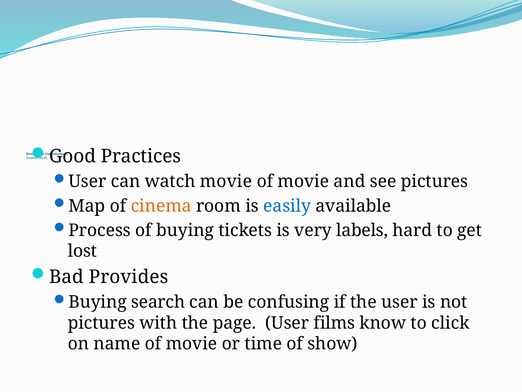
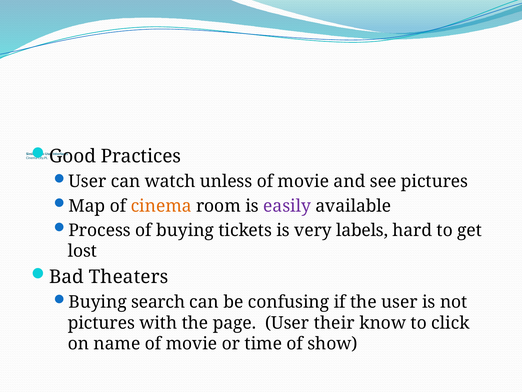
watch movie: movie -> unless
easily colour: blue -> purple
Provides: Provides -> Theaters
films: films -> their
